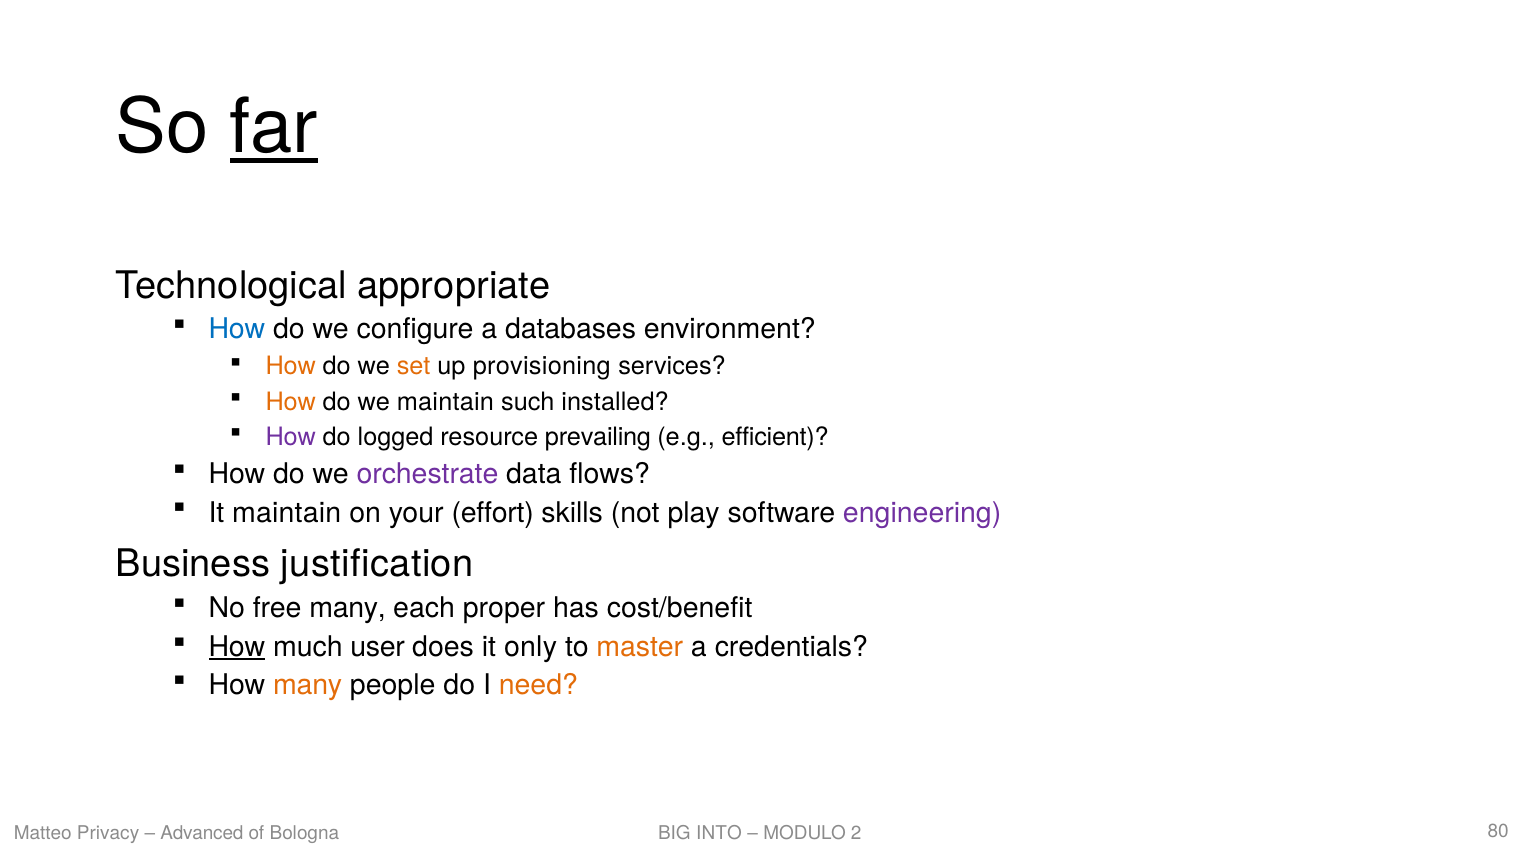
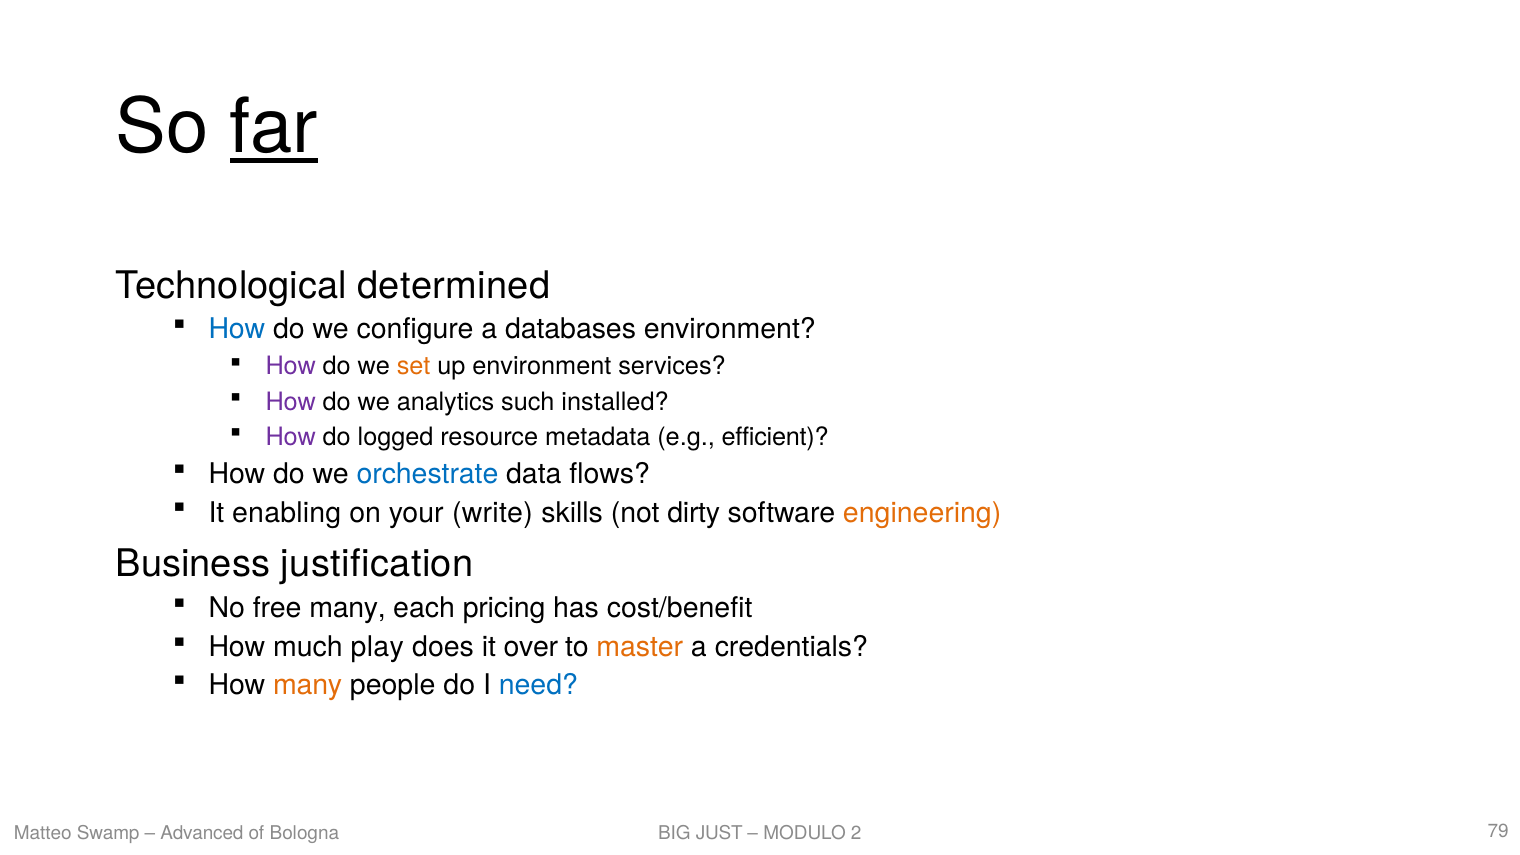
appropriate: appropriate -> determined
How at (291, 366) colour: orange -> purple
up provisioning: provisioning -> environment
How at (291, 402) colour: orange -> purple
we maintain: maintain -> analytics
prevailing: prevailing -> metadata
orchestrate colour: purple -> blue
It maintain: maintain -> enabling
effort: effort -> write
play: play -> dirty
engineering colour: purple -> orange
proper: proper -> pricing
How at (237, 647) underline: present -> none
user: user -> play
only: only -> over
need colour: orange -> blue
Privacy: Privacy -> Swamp
INTO: INTO -> JUST
80: 80 -> 79
